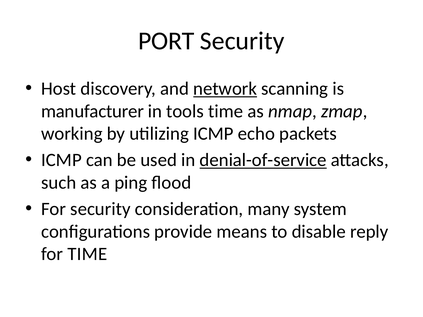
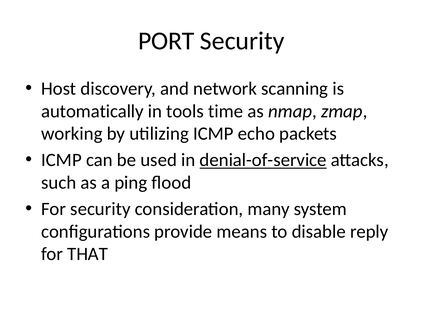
network underline: present -> none
manufacturer: manufacturer -> automatically
for TIME: TIME -> THAT
